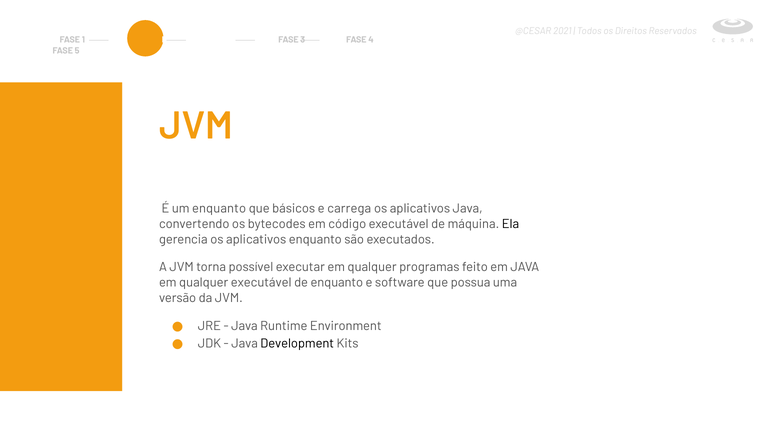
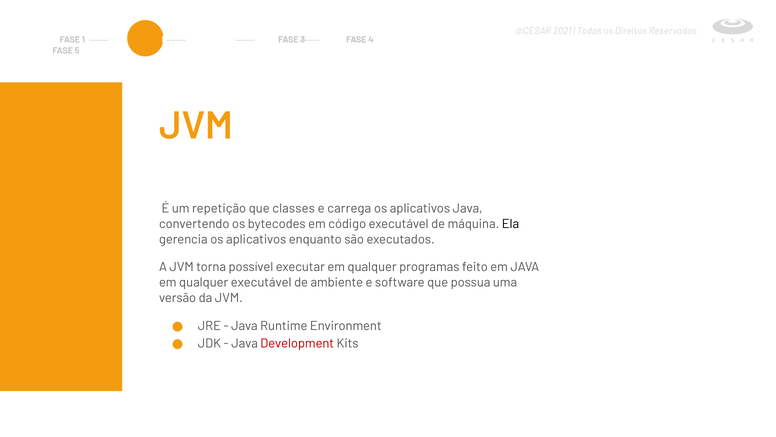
um enquanto: enquanto -> repetição
básicos: básicos -> classes
de enquanto: enquanto -> ambiente
Development colour: black -> red
